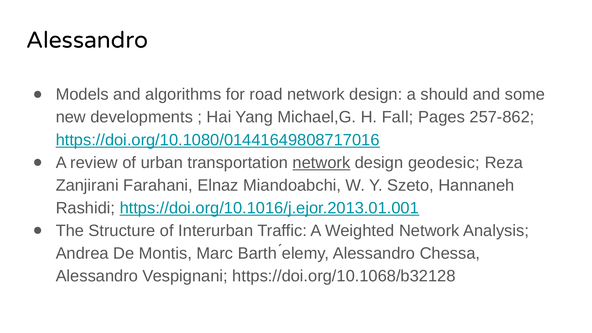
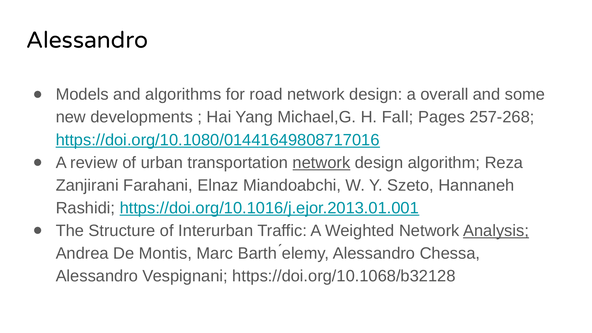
should: should -> overall
257-862: 257-862 -> 257-268
geodesic: geodesic -> algorithm
Analysis underline: none -> present
